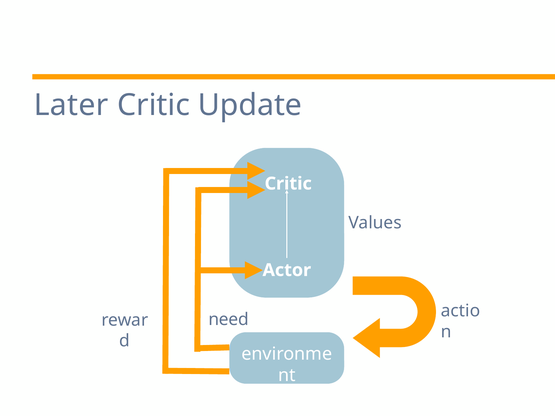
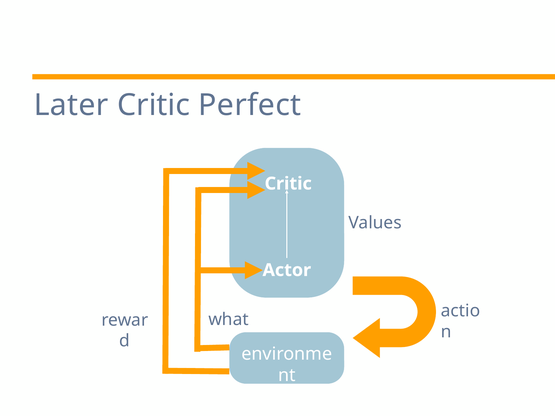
Update: Update -> Perfect
need: need -> what
